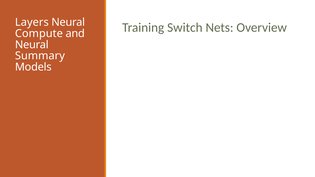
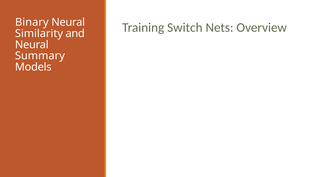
Layers: Layers -> Binary
Compute: Compute -> Similarity
